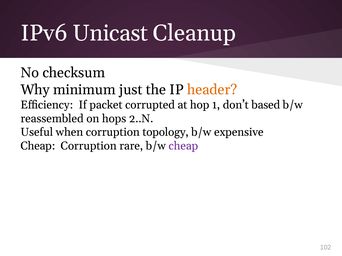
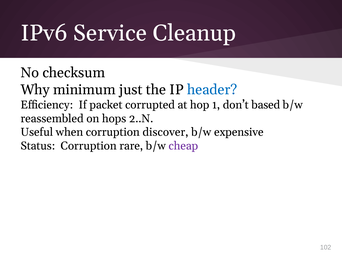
Unicast: Unicast -> Service
header colour: orange -> blue
topology: topology -> discover
Cheap at (38, 146): Cheap -> Status
